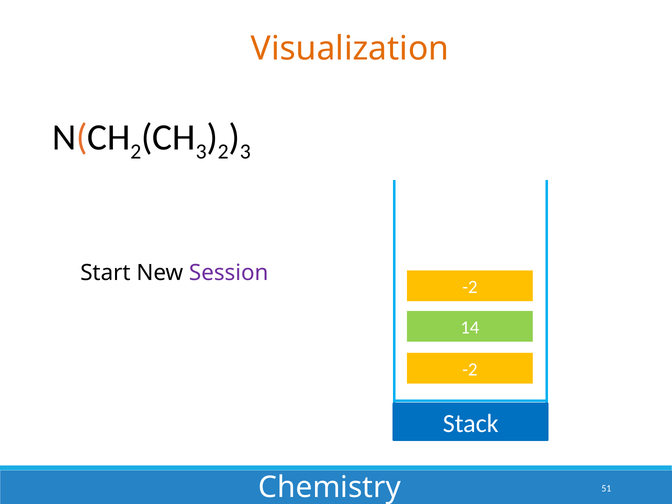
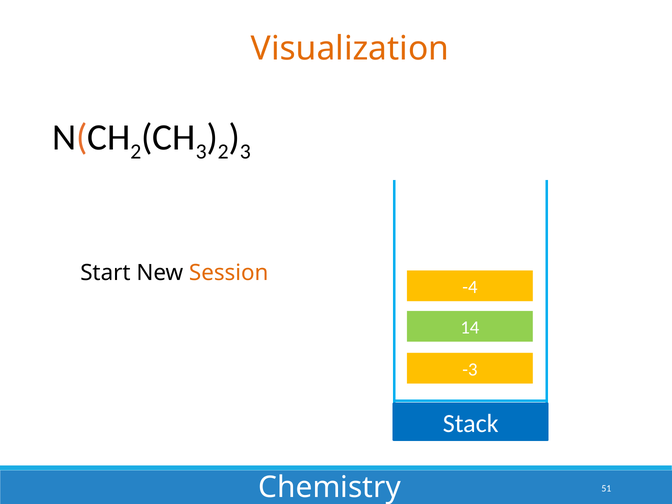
Session colour: purple -> orange
-2 at (470, 287): -2 -> -4
-2 at (470, 370): -2 -> -3
